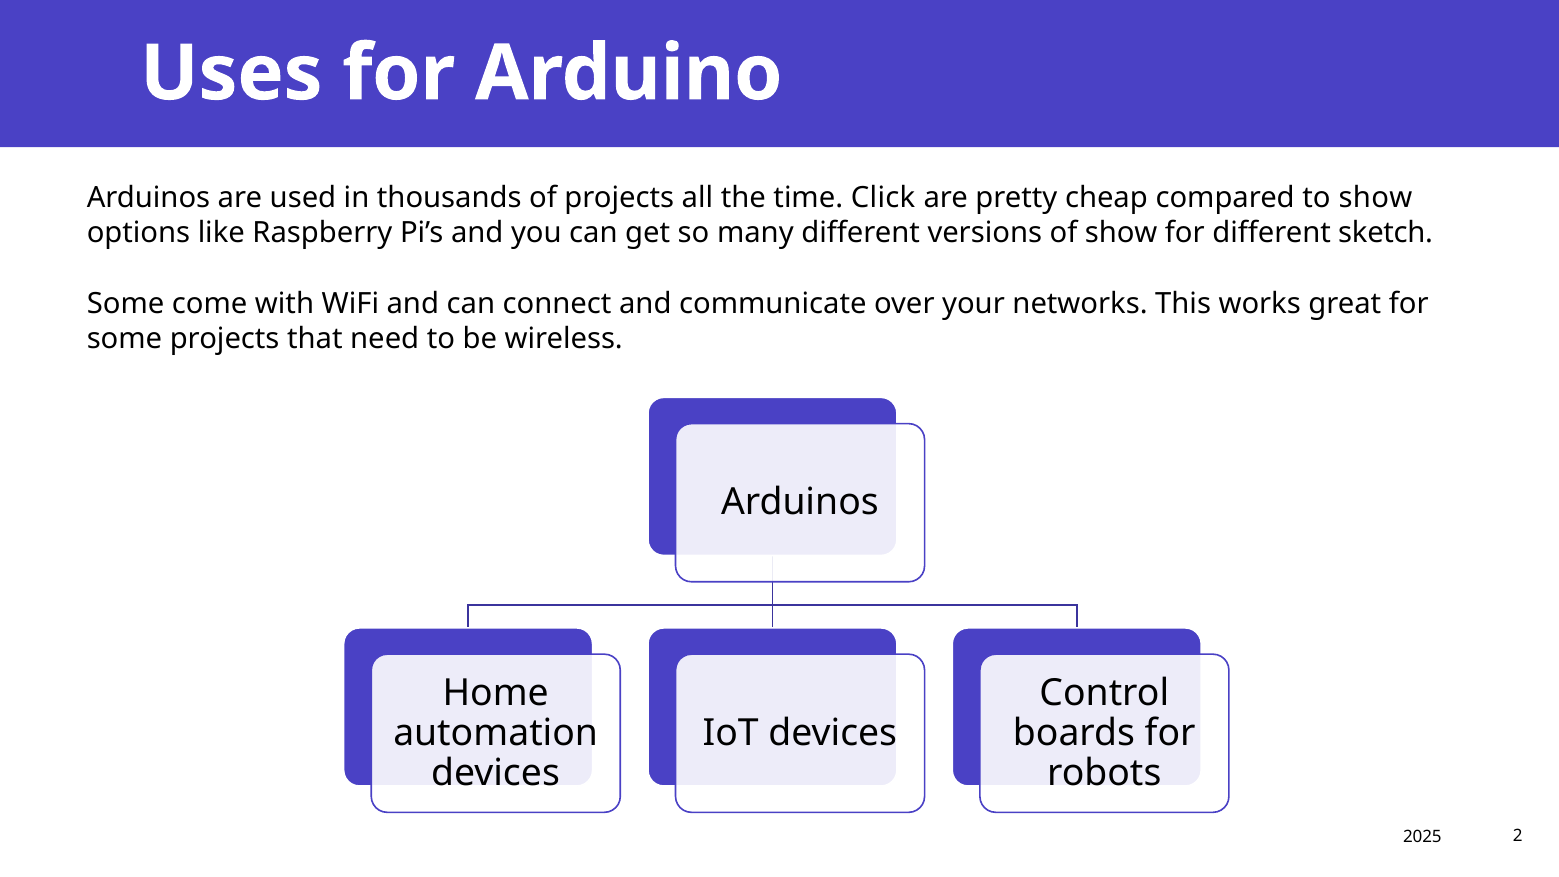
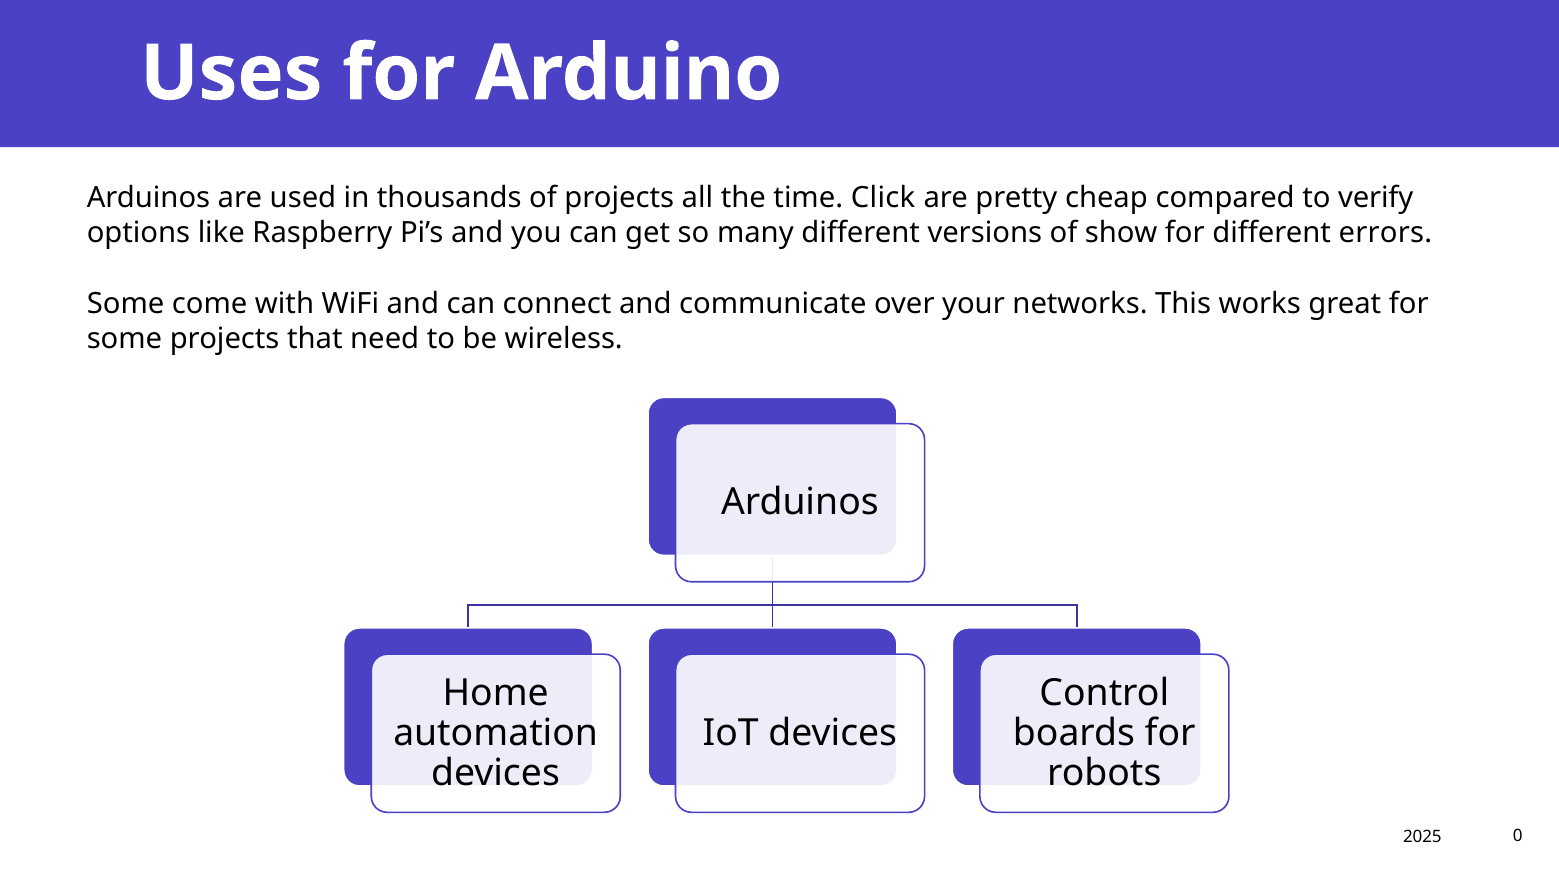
to show: show -> verify
sketch: sketch -> errors
2: 2 -> 0
